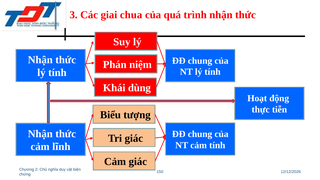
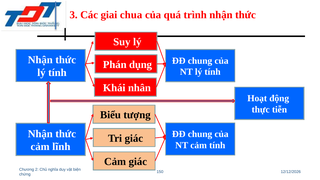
niệm: niệm -> dụng
dùng: dùng -> nhân
